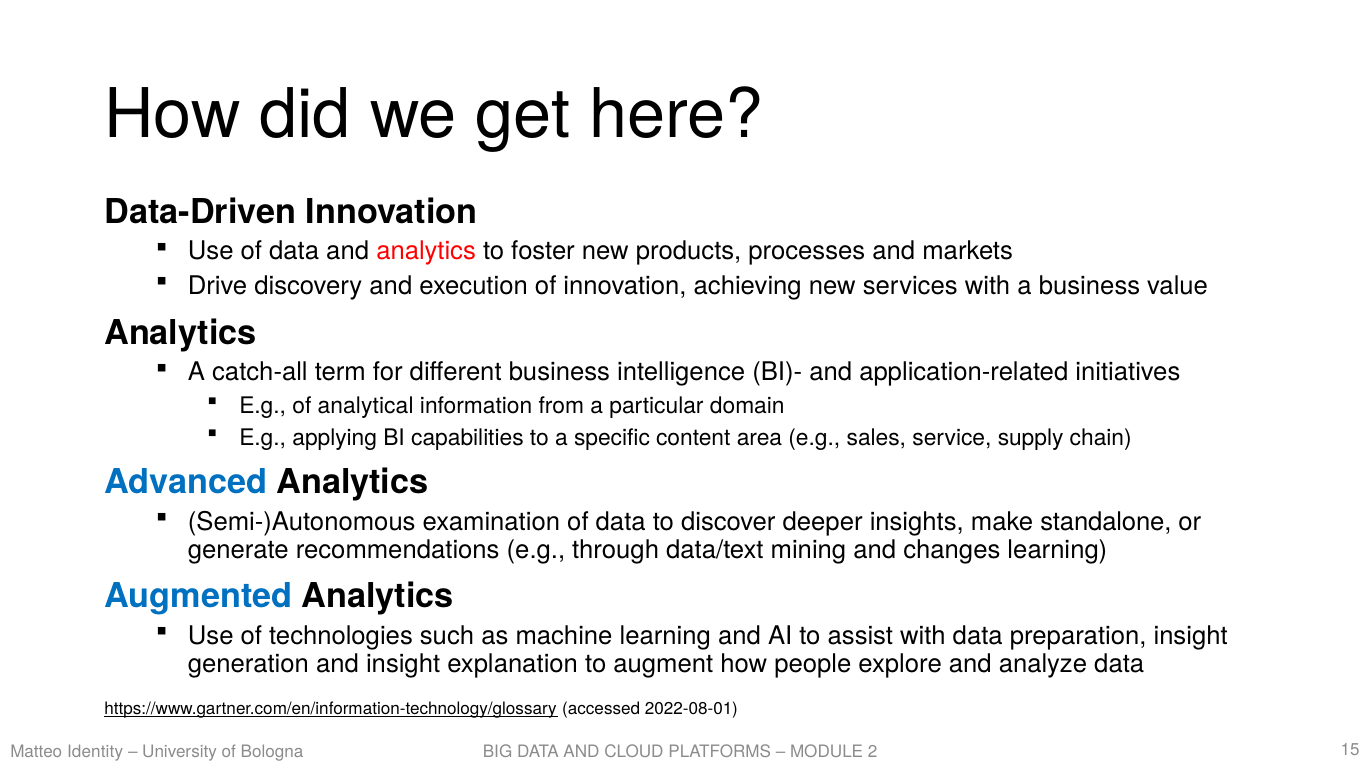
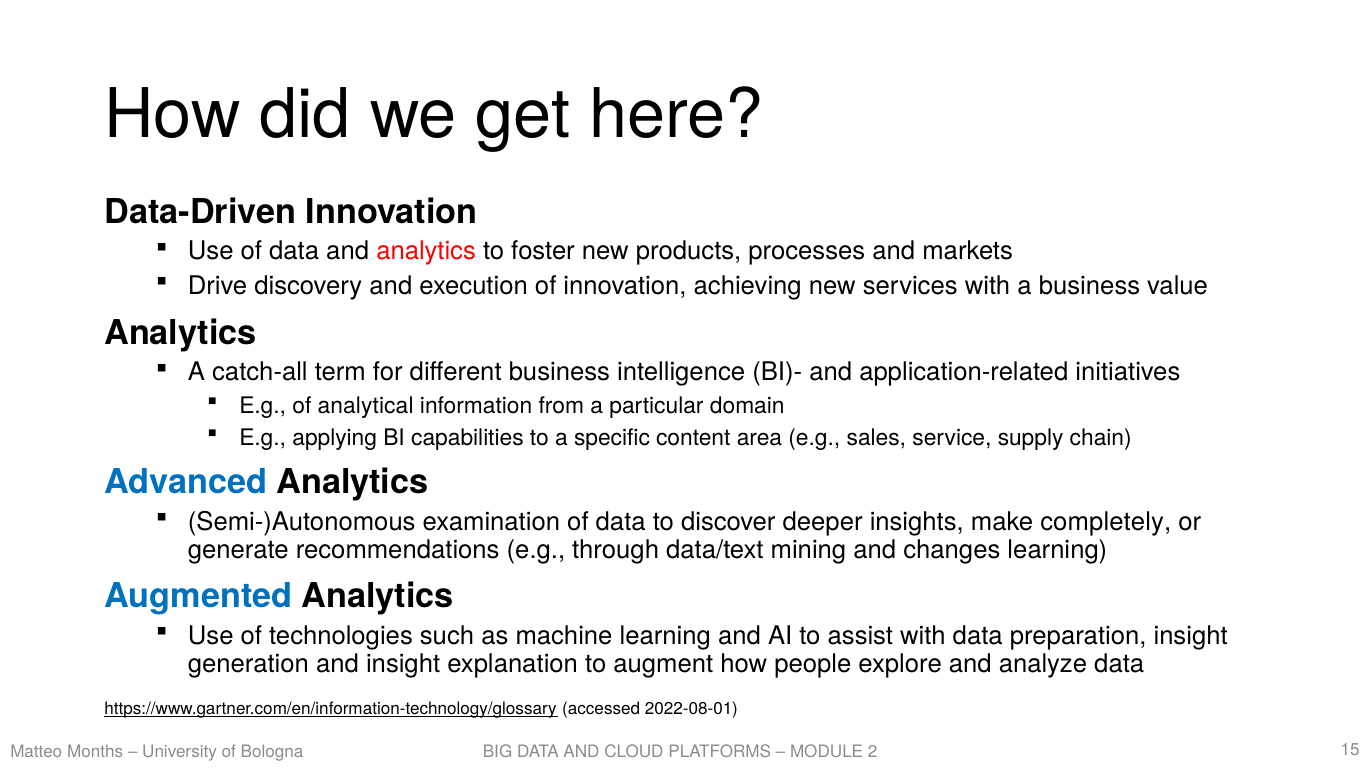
standalone: standalone -> completely
Identity: Identity -> Months
